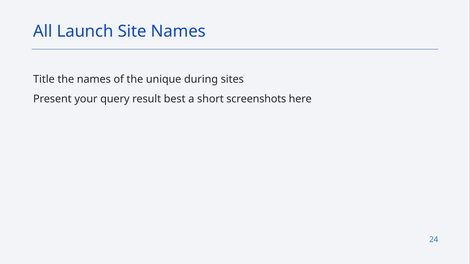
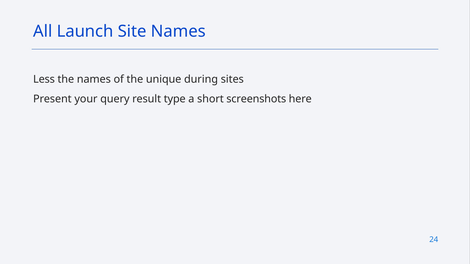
Title: Title -> Less
best: best -> type
